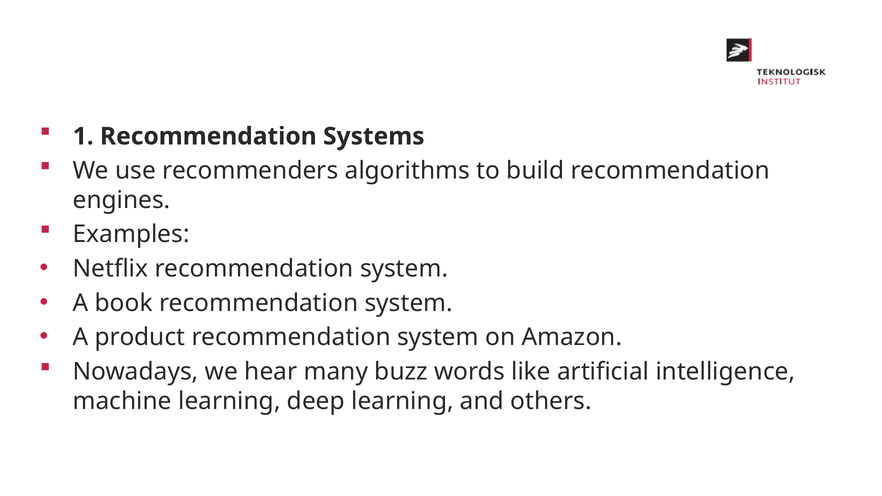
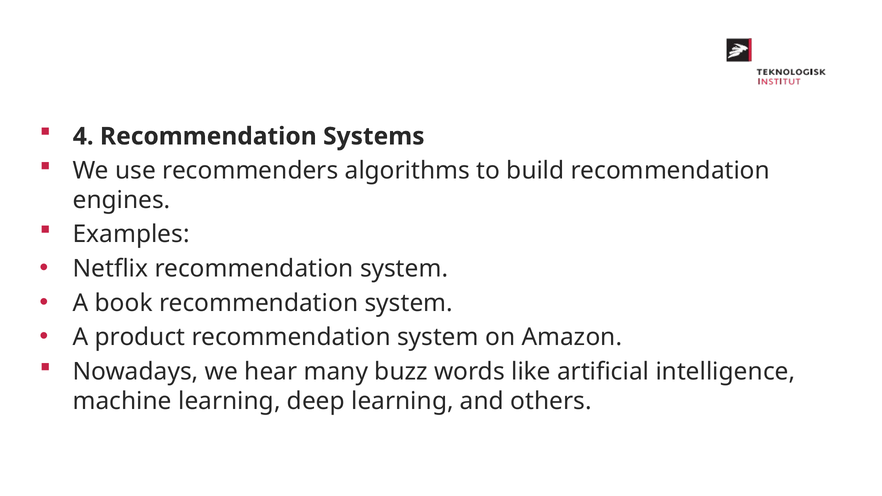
1: 1 -> 4
